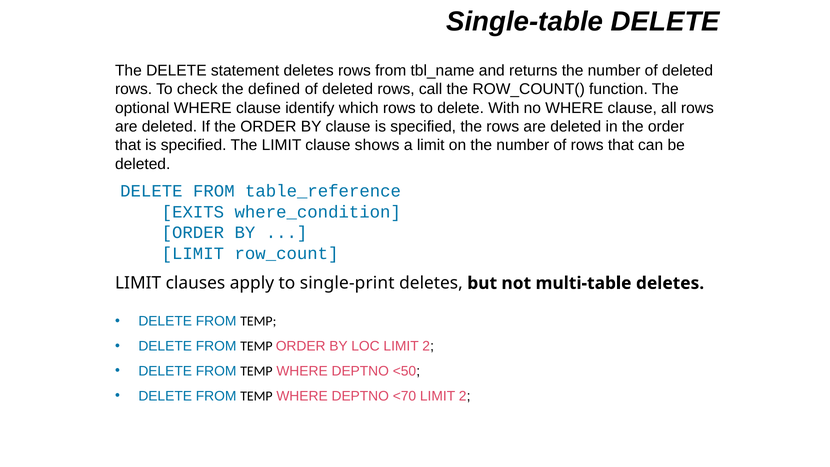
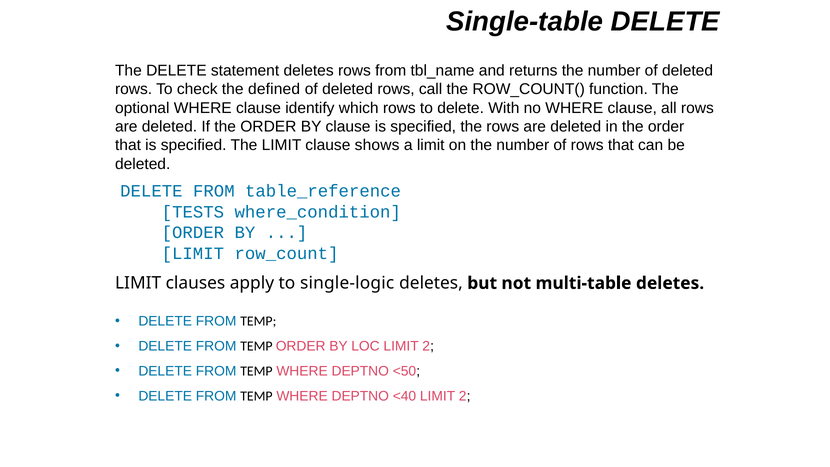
EXITS: EXITS -> TESTS
single-print: single-print -> single-logic
<70: <70 -> <40
